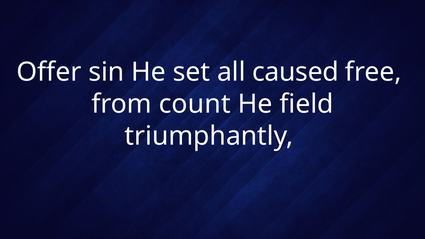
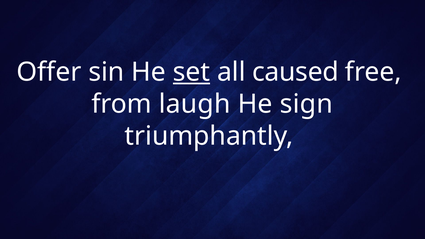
set underline: none -> present
count: count -> laugh
field: field -> sign
